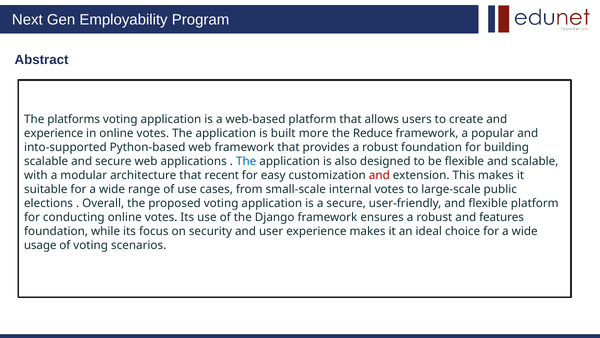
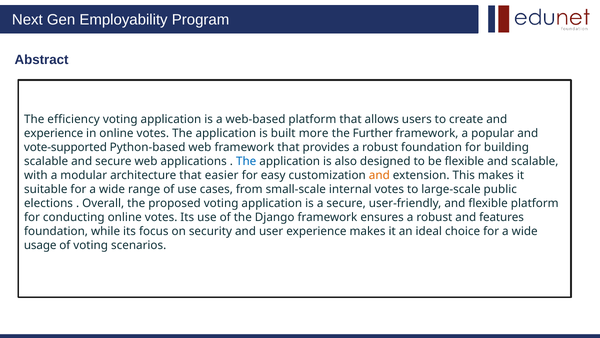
platforms: platforms -> efficiency
Reduce: Reduce -> Further
into-supported: into-supported -> vote-supported
recent: recent -> easier
and at (379, 175) colour: red -> orange
